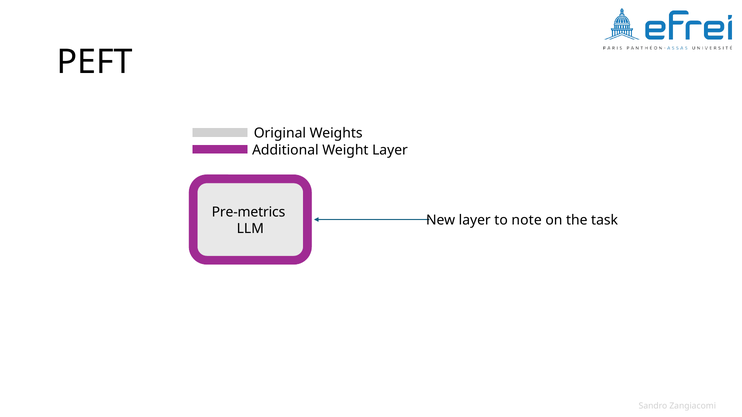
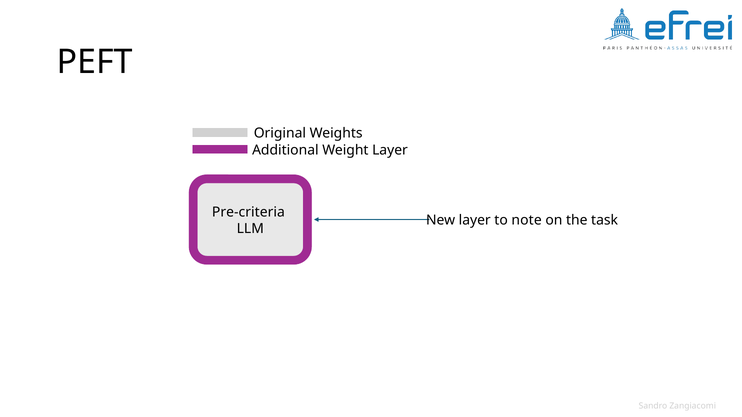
Pre-metrics: Pre-metrics -> Pre-criteria
